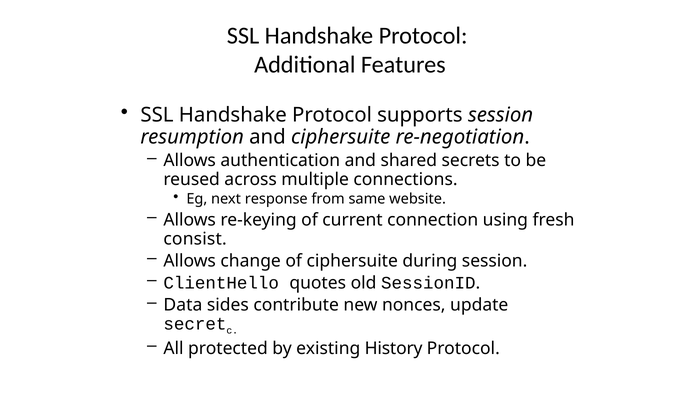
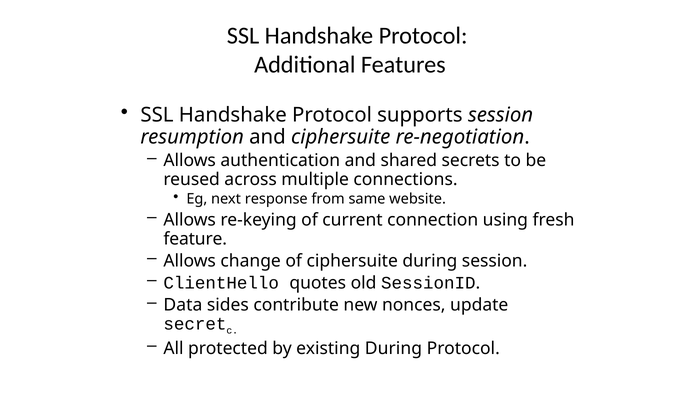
consist: consist -> feature
existing History: History -> During
